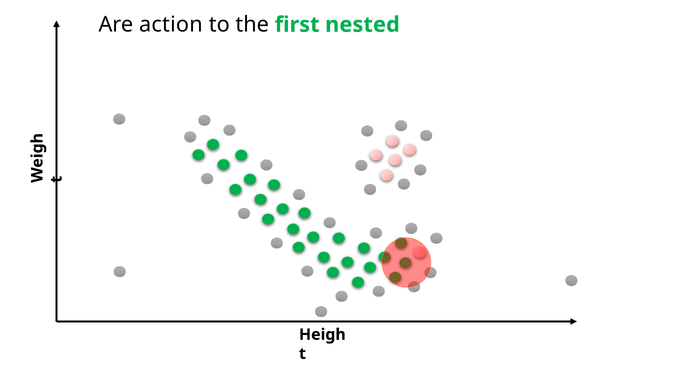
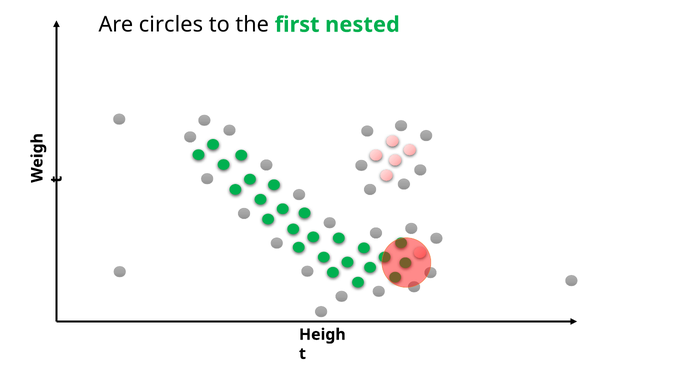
action: action -> circles
